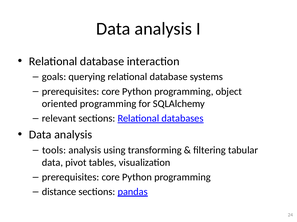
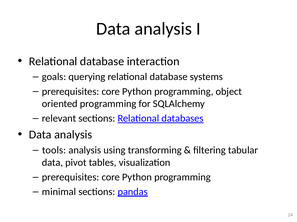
distance: distance -> minimal
